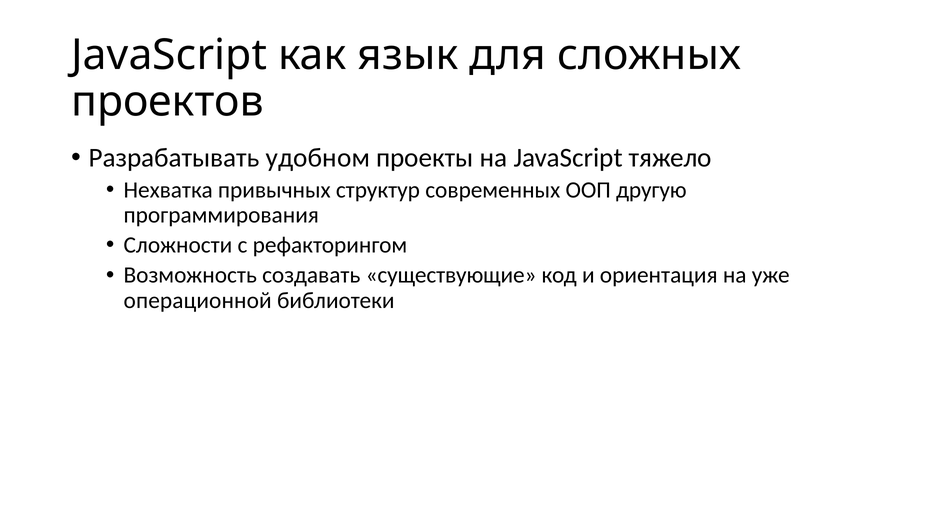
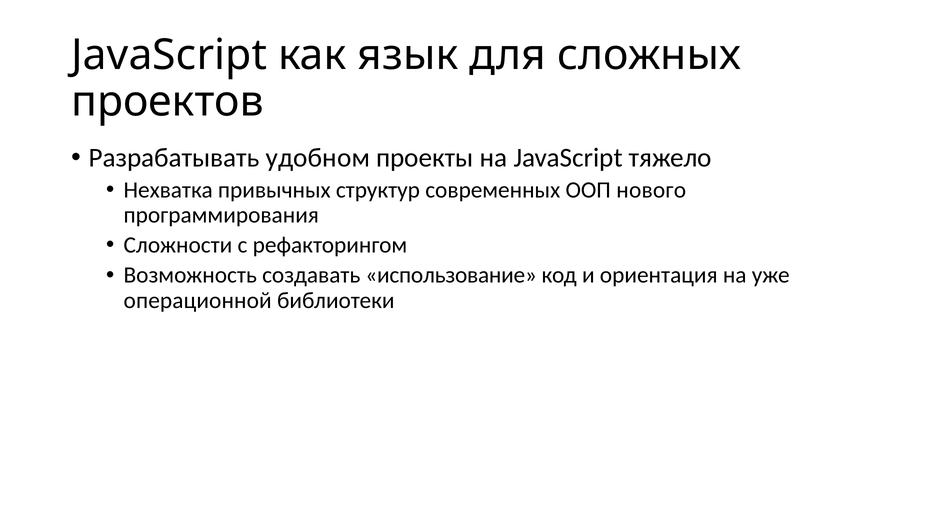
другую: другую -> нового
существующие: существующие -> использование
